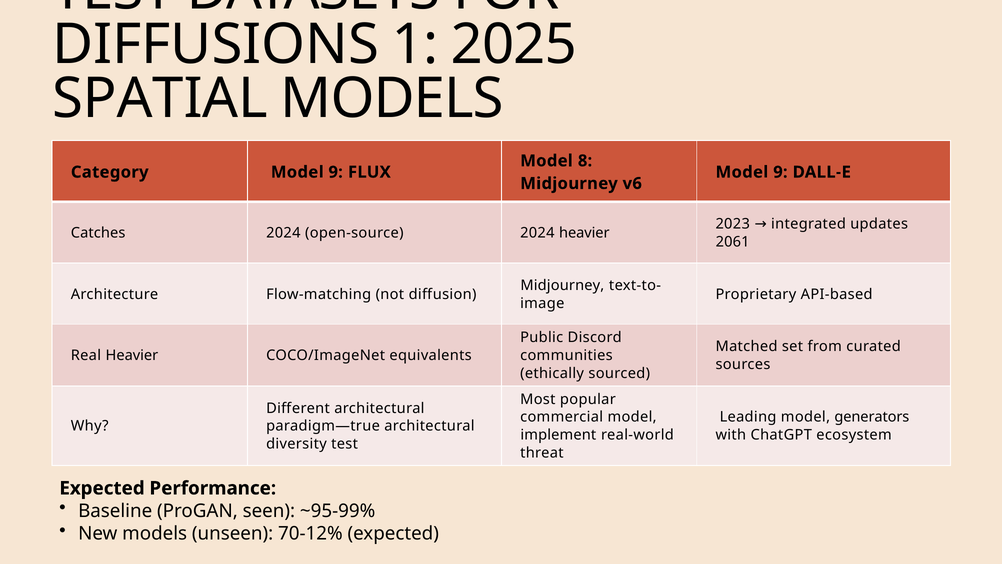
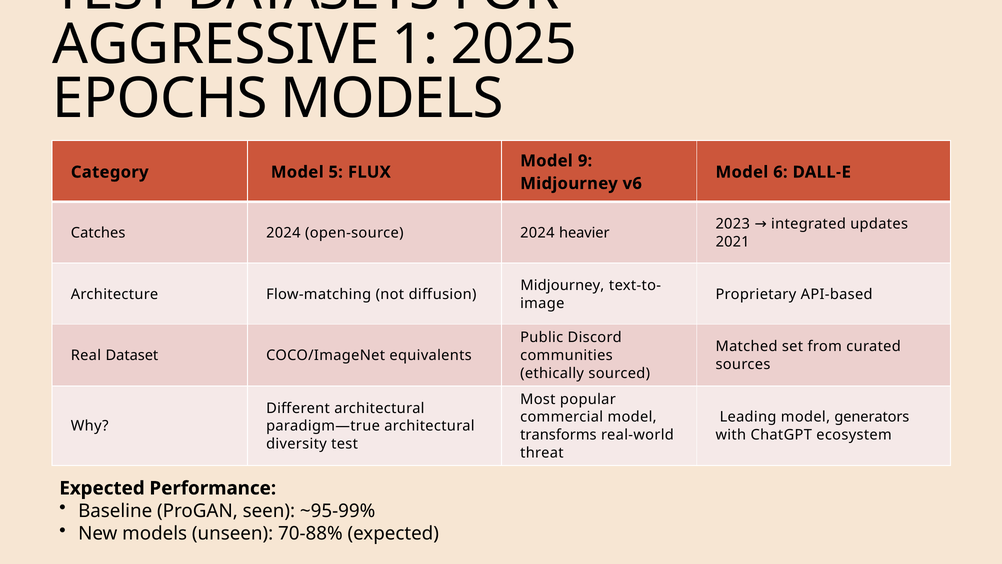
DIFFUSIONS: DIFFUSIONS -> AGGRESSIVE
SPATIAL: SPATIAL -> EPOCHS
8: 8 -> 9
Category Model 9: 9 -> 5
9 at (780, 172): 9 -> 6
2061: 2061 -> 2021
Real Heavier: Heavier -> Dataset
implement: implement -> transforms
70-12%: 70-12% -> 70-88%
